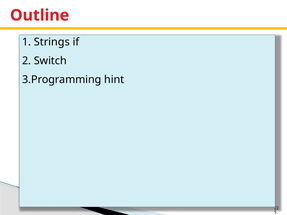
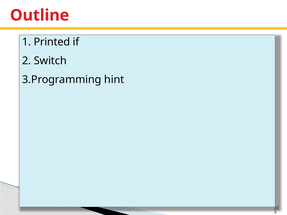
Strings: Strings -> Printed
